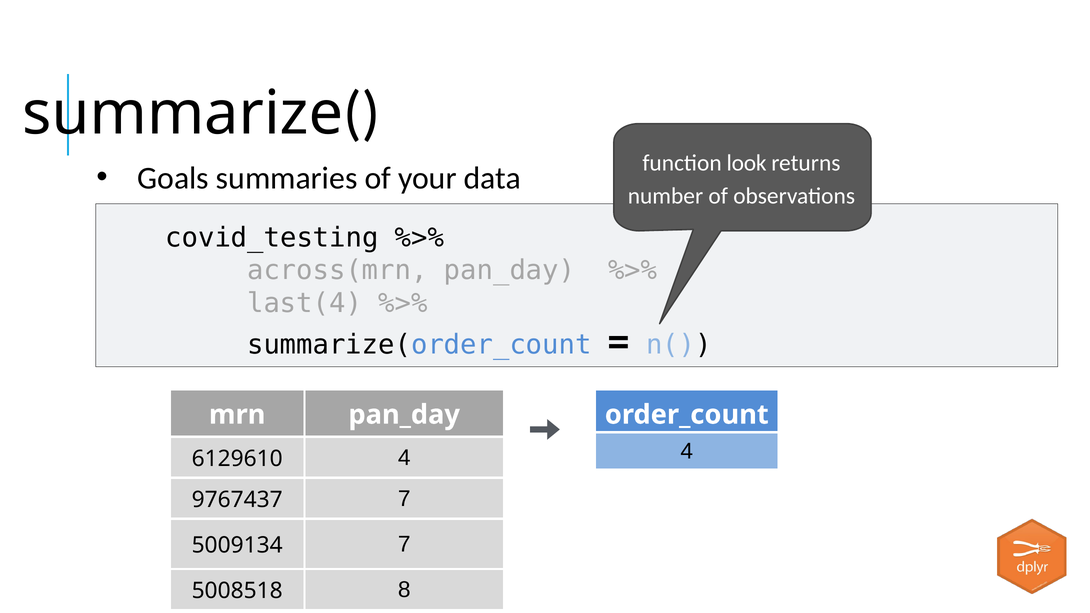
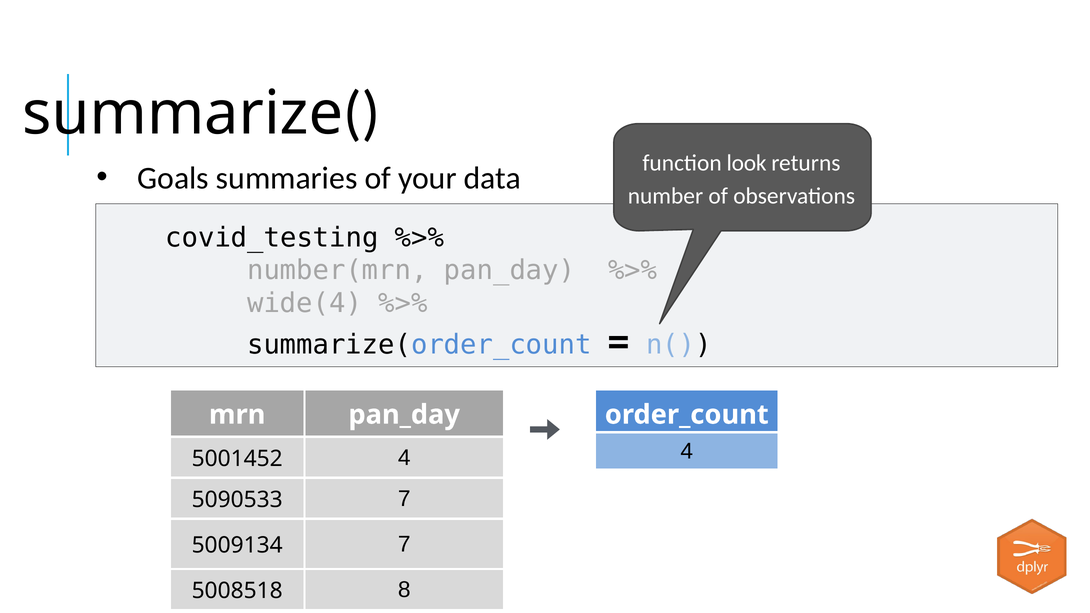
across(mrn: across(mrn -> number(mrn
last(4: last(4 -> wide(4
6129610: 6129610 -> 5001452
9767437: 9767437 -> 5090533
